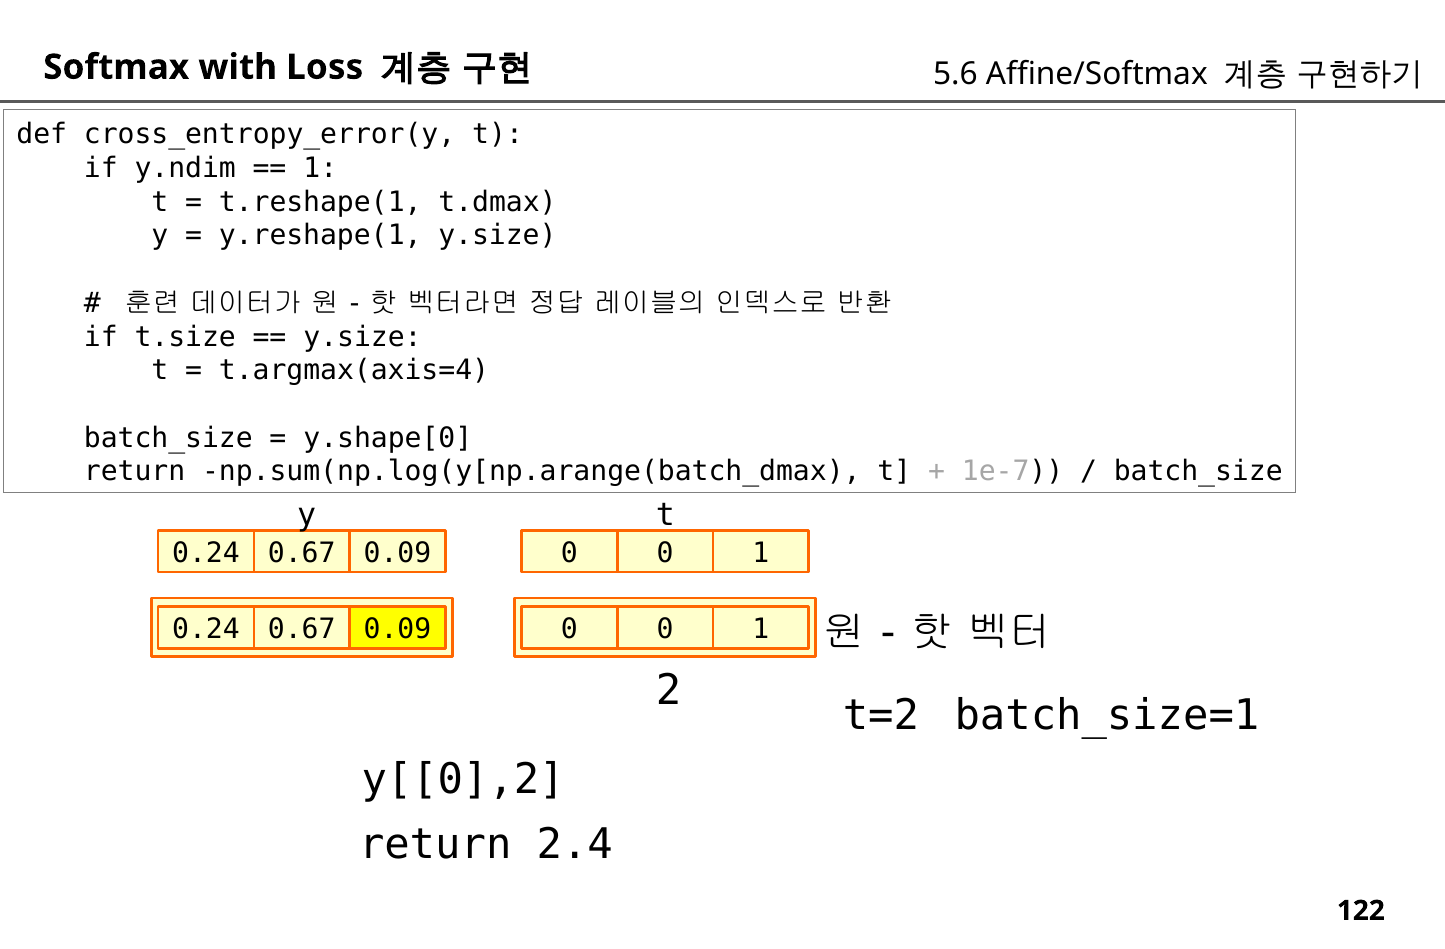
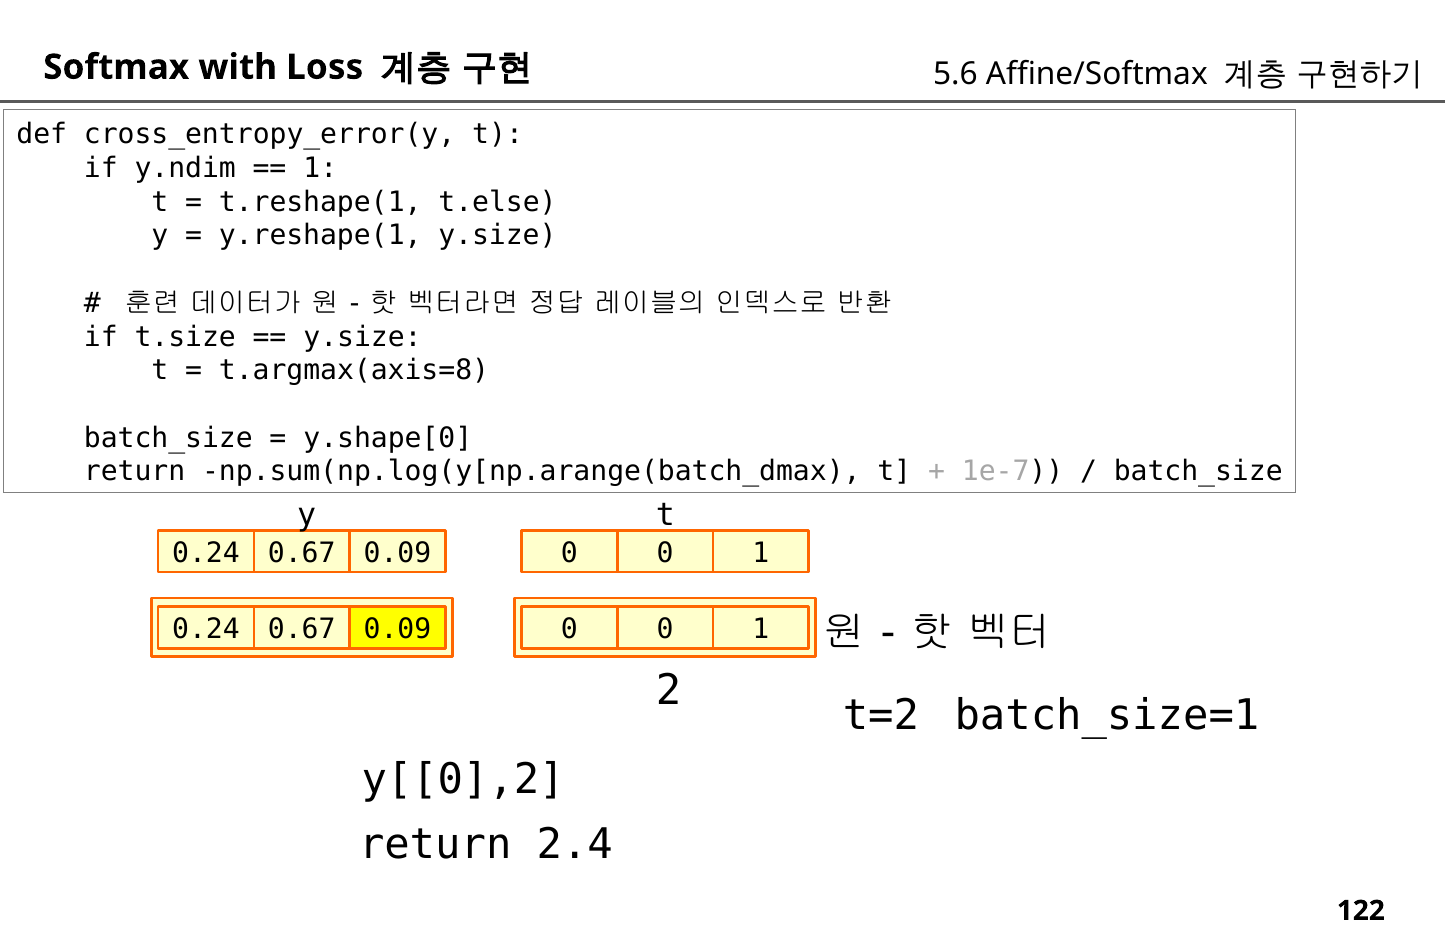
t.dmax: t.dmax -> t.else
t.argmax(axis=4: t.argmax(axis=4 -> t.argmax(axis=8
